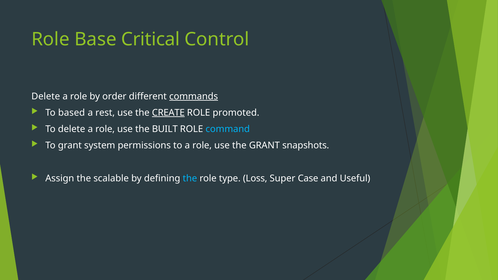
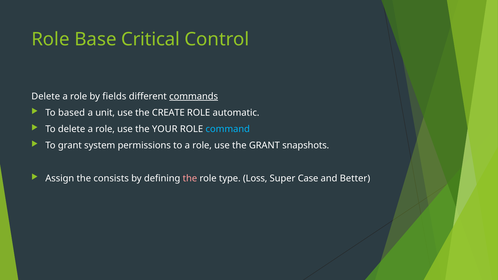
order: order -> fields
rest: rest -> unit
CREATE underline: present -> none
promoted: promoted -> automatic
BUILT: BUILT -> YOUR
scalable: scalable -> consists
the at (190, 178) colour: light blue -> pink
Useful: Useful -> Better
